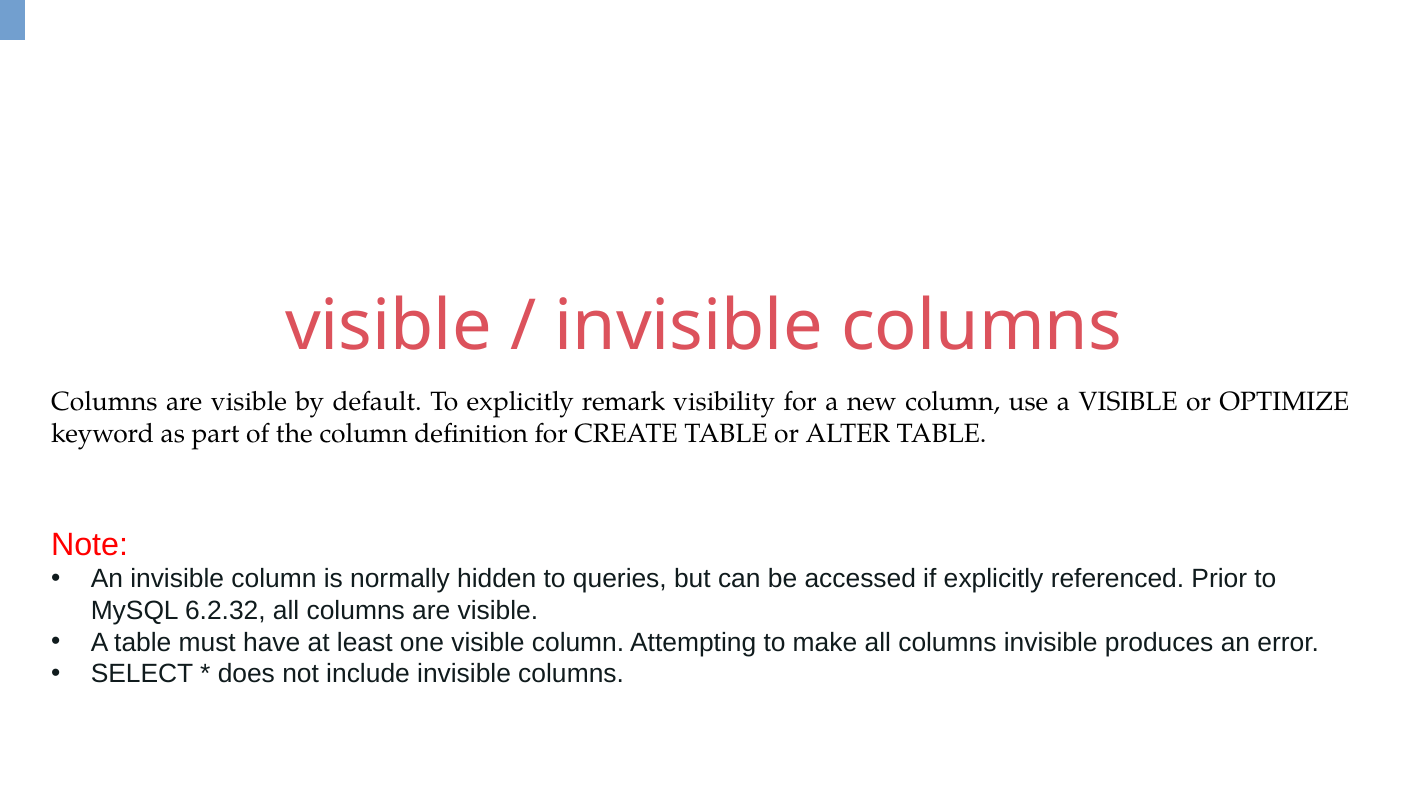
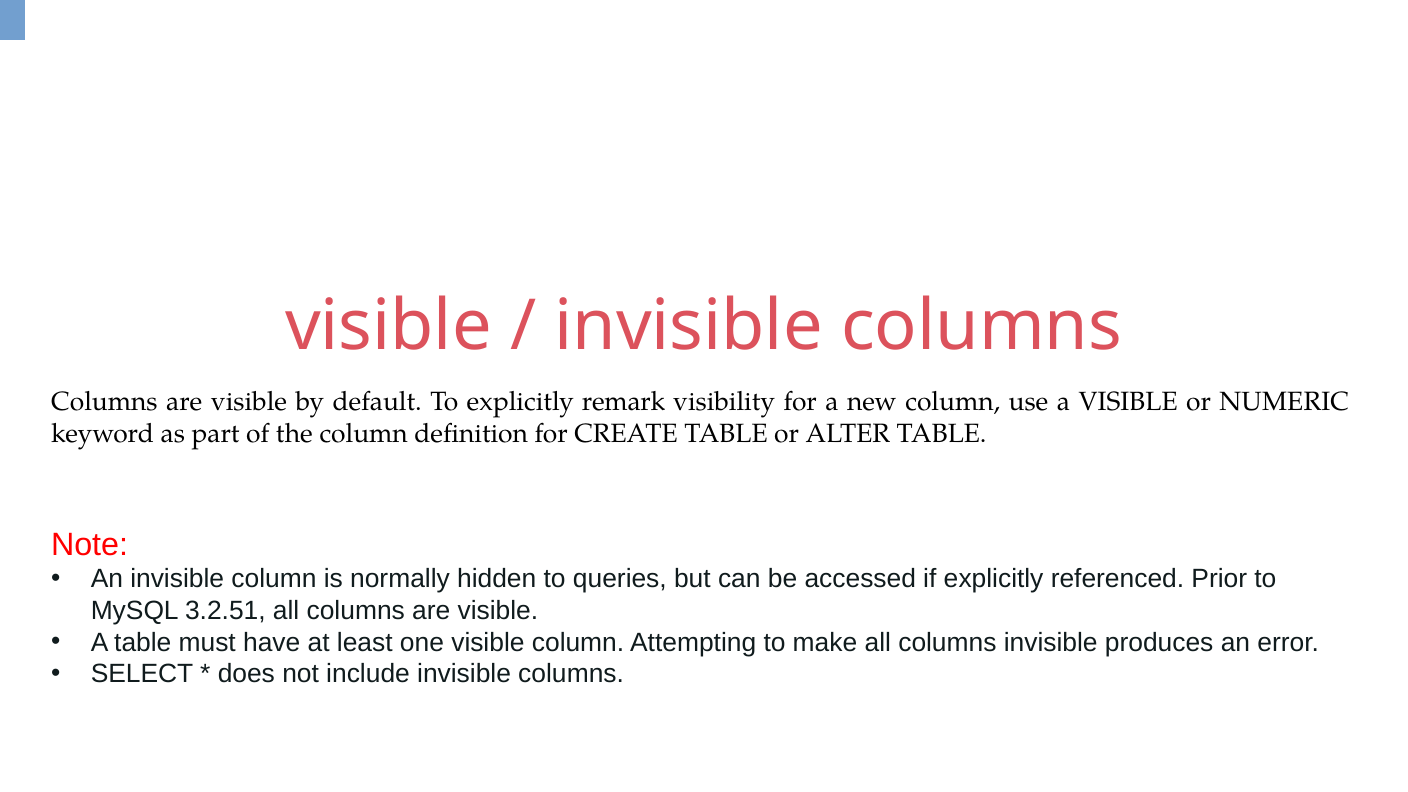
OPTIMIZE: OPTIMIZE -> NUMERIC
6.2.32: 6.2.32 -> 3.2.51
